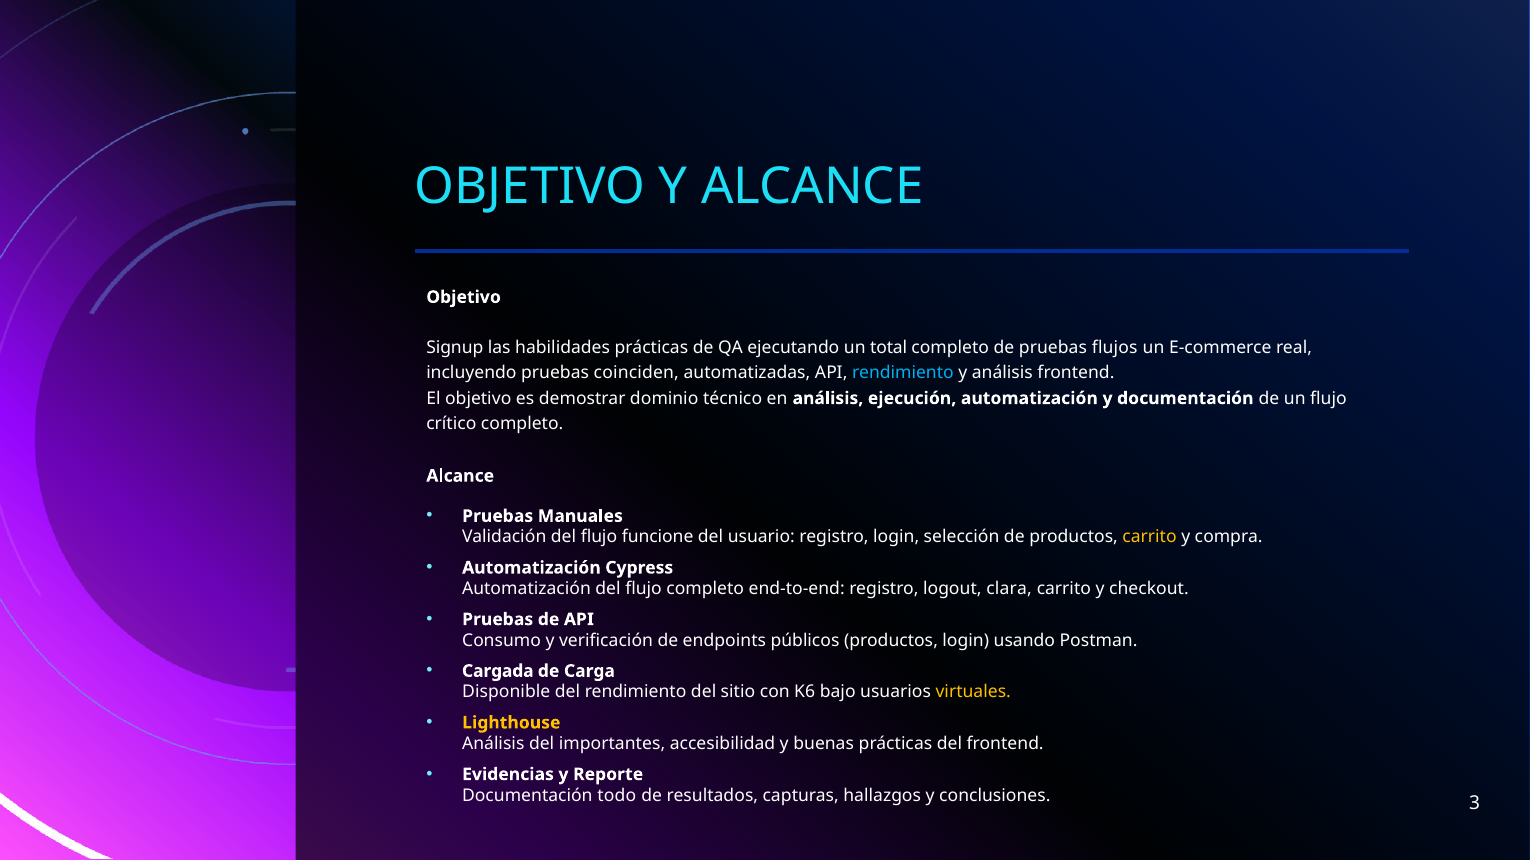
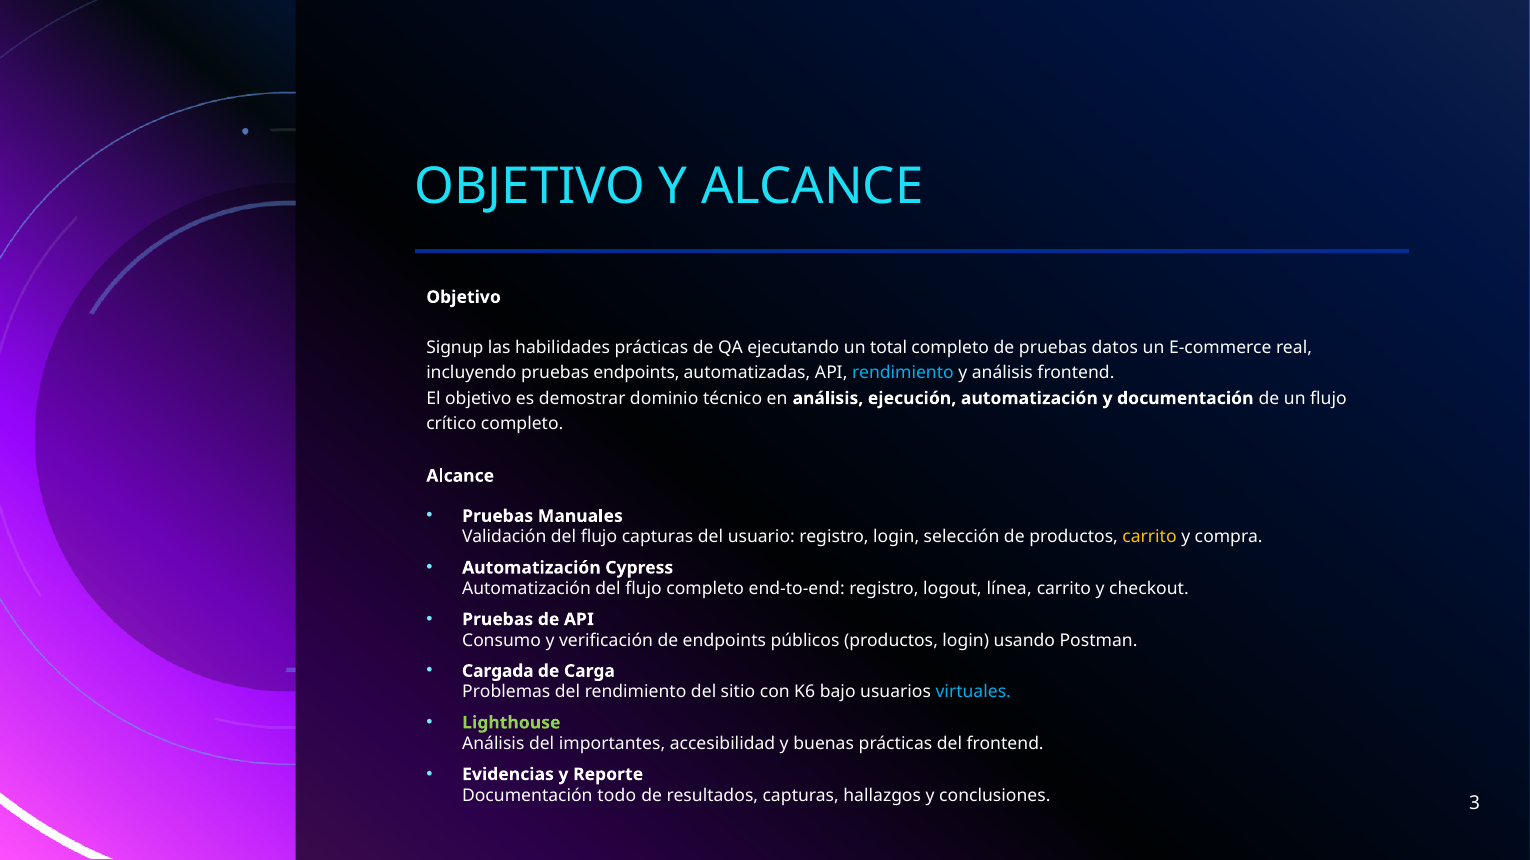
flujos: flujos -> datos
pruebas coinciden: coinciden -> endpoints
flujo funcione: funcione -> capturas
clara: clara -> línea
Disponible: Disponible -> Problemas
virtuales colour: yellow -> light blue
Lighthouse colour: yellow -> light green
